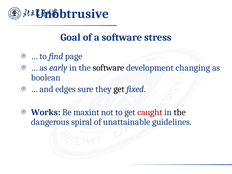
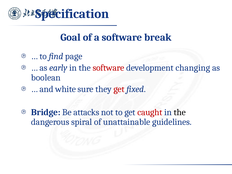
Unobtrusive: Unobtrusive -> Specification
stress: stress -> break
software at (108, 68) colour: black -> red
edges: edges -> white
get at (119, 89) colour: black -> red
Works: Works -> Bridge
maxint: maxint -> attacks
